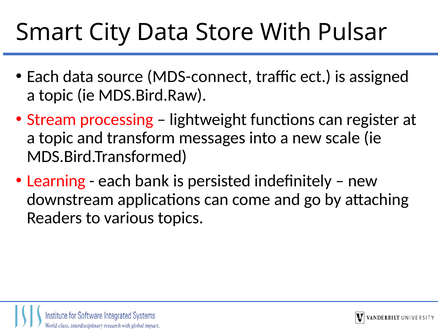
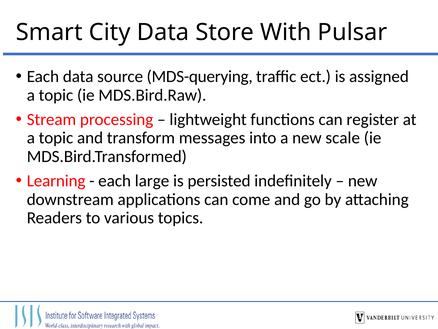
MDS-connect: MDS-connect -> MDS-querying
bank: bank -> large
